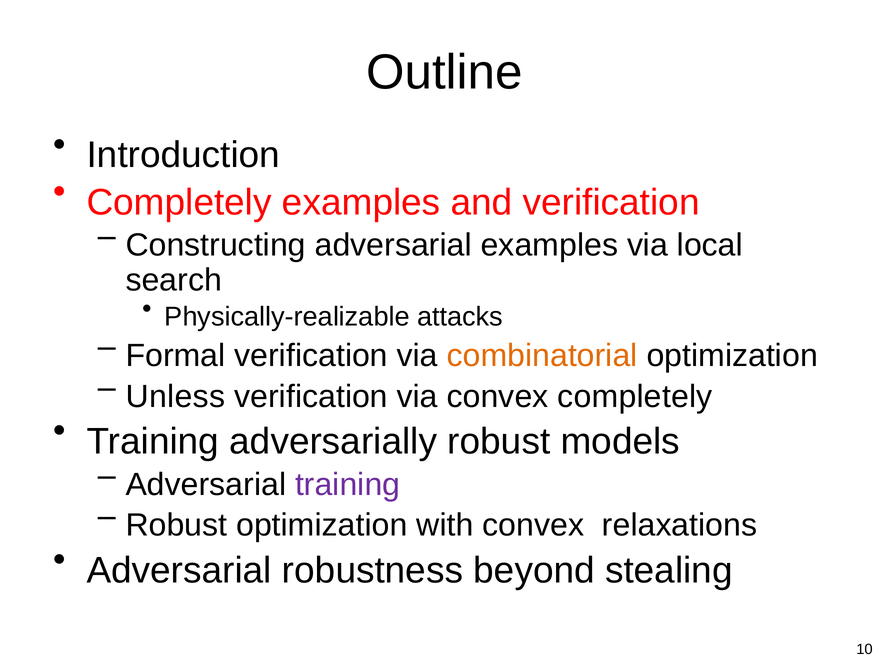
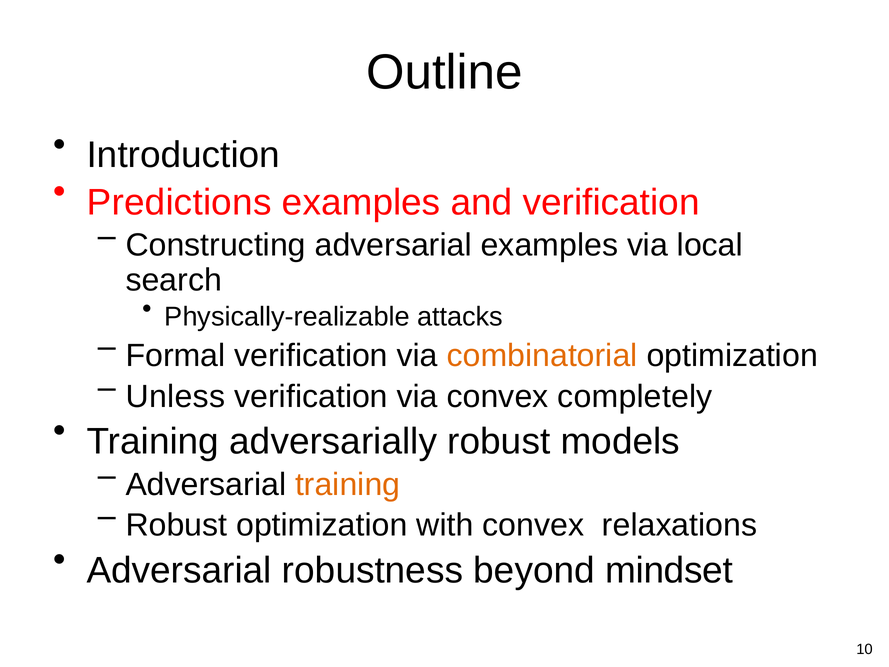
Completely at (179, 202): Completely -> Predictions
training at (348, 484) colour: purple -> orange
stealing: stealing -> mindset
